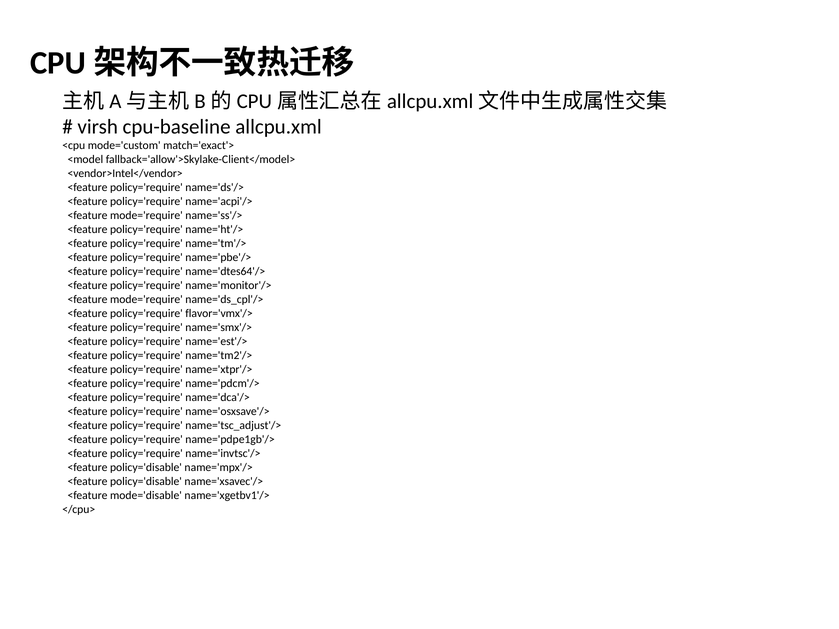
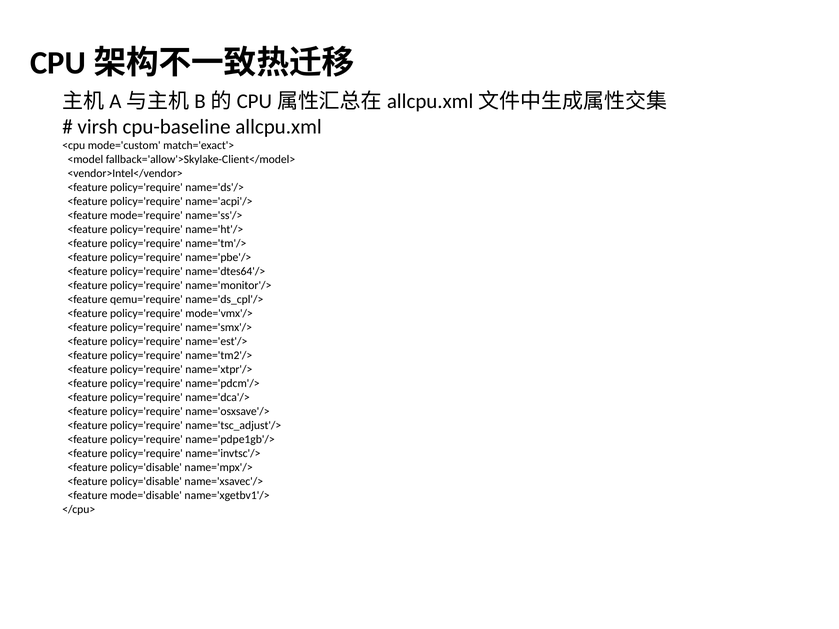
mode='require at (146, 300): mode='require -> qemu='require
flavor='vmx'/>: flavor='vmx'/> -> mode='vmx'/>
